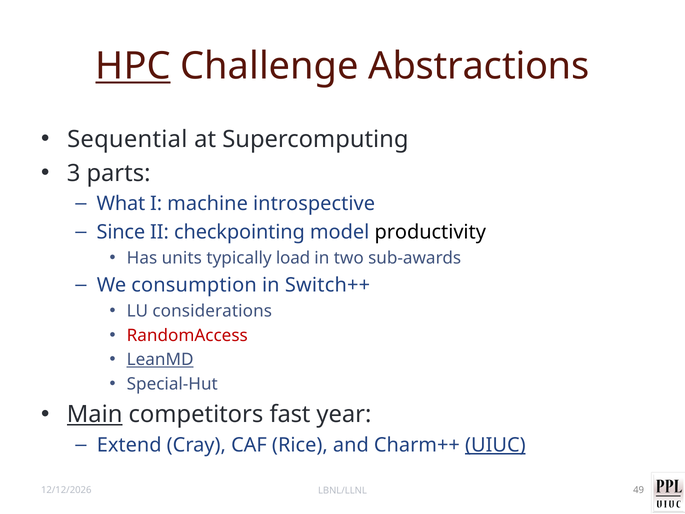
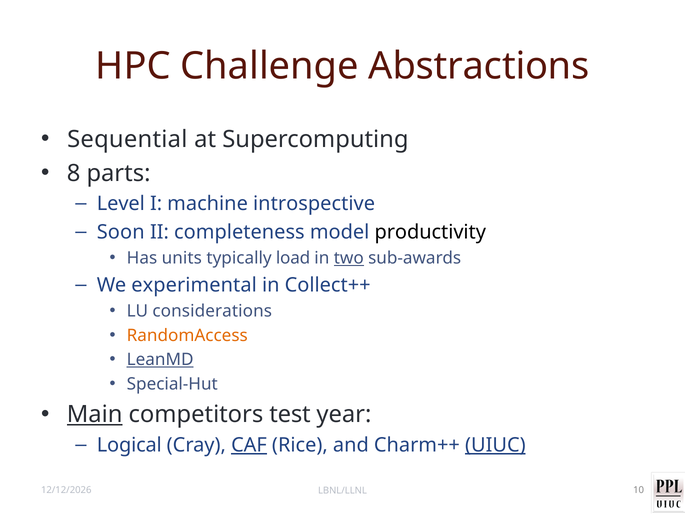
HPC underline: present -> none
3: 3 -> 8
What: What -> Level
Since: Since -> Soon
checkpointing: checkpointing -> completeness
two underline: none -> present
consumption: consumption -> experimental
Switch++: Switch++ -> Collect++
RandomAccess colour: red -> orange
fast: fast -> test
Extend: Extend -> Logical
CAF underline: none -> present
49: 49 -> 10
